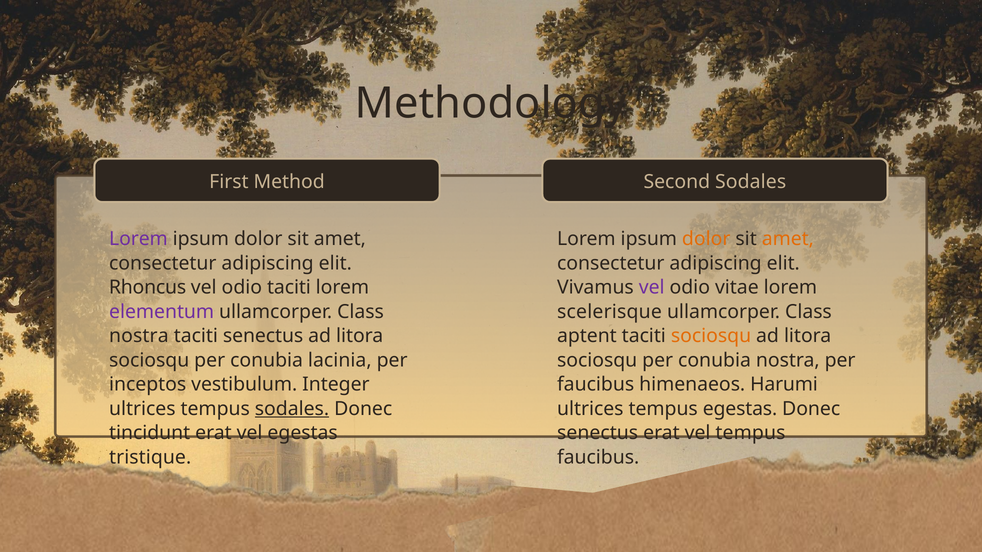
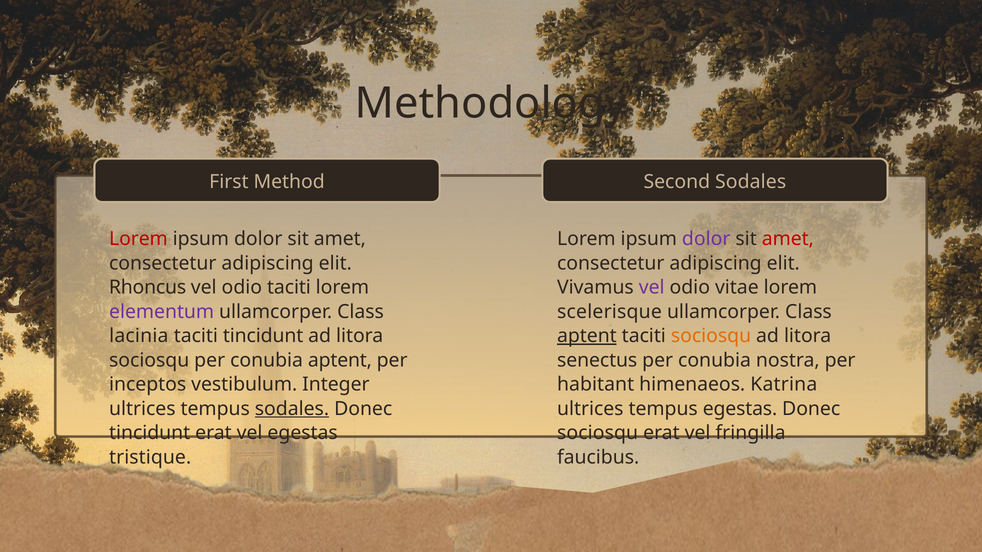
Lorem at (138, 239) colour: purple -> red
dolor at (706, 239) colour: orange -> purple
amet at (788, 239) colour: orange -> red
nostra at (139, 336): nostra -> lacinia
taciti senectus: senectus -> tincidunt
aptent at (587, 336) underline: none -> present
conubia lacinia: lacinia -> aptent
sociosqu at (597, 360): sociosqu -> senectus
faucibus at (596, 385): faucibus -> habitant
Harumi: Harumi -> Katrina
senectus at (598, 433): senectus -> sociosqu
vel tempus: tempus -> fringilla
